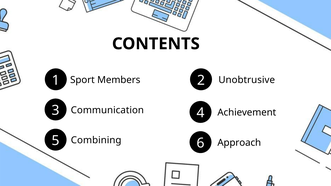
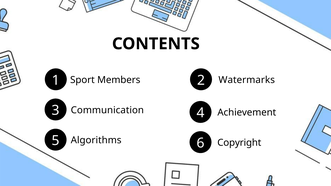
Unobtrusive: Unobtrusive -> Watermarks
Approach: Approach -> Copyright
Combining: Combining -> Algorithms
